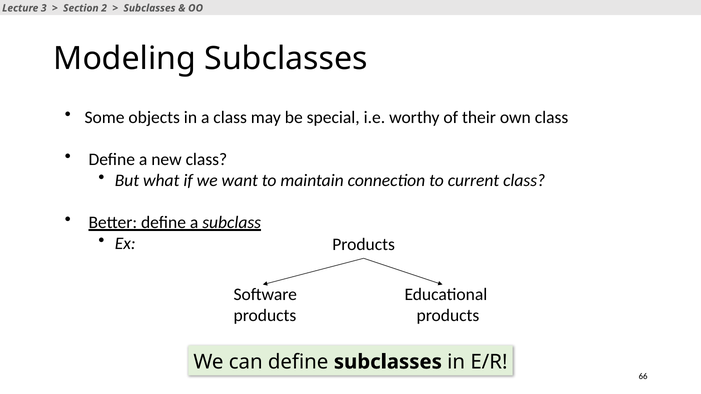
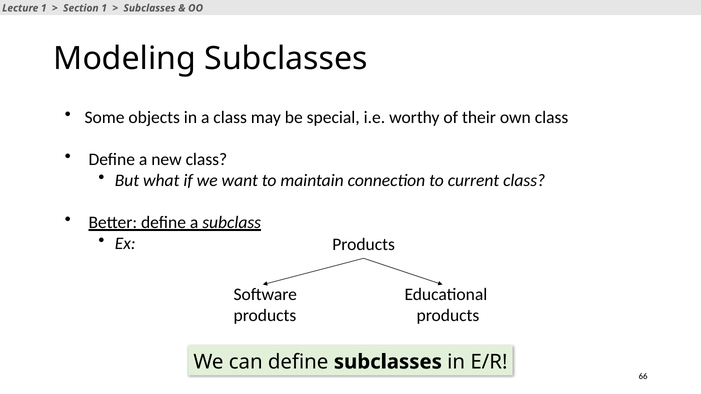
Lecture 3: 3 -> 1
Section 2: 2 -> 1
